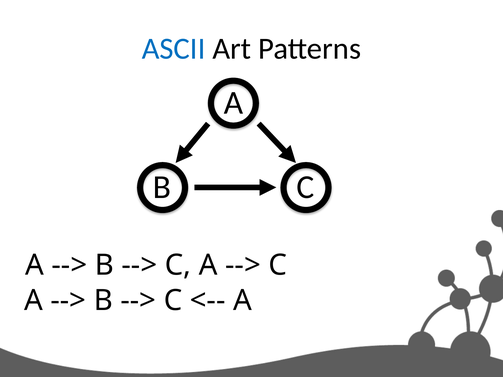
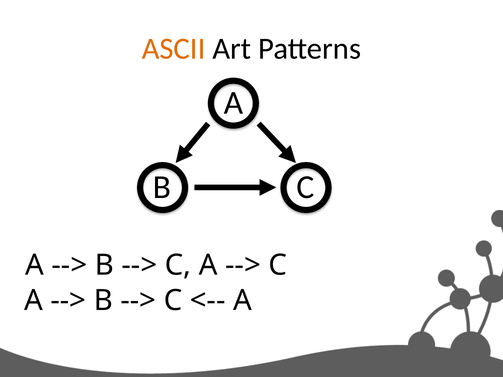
ASCII colour: blue -> orange
